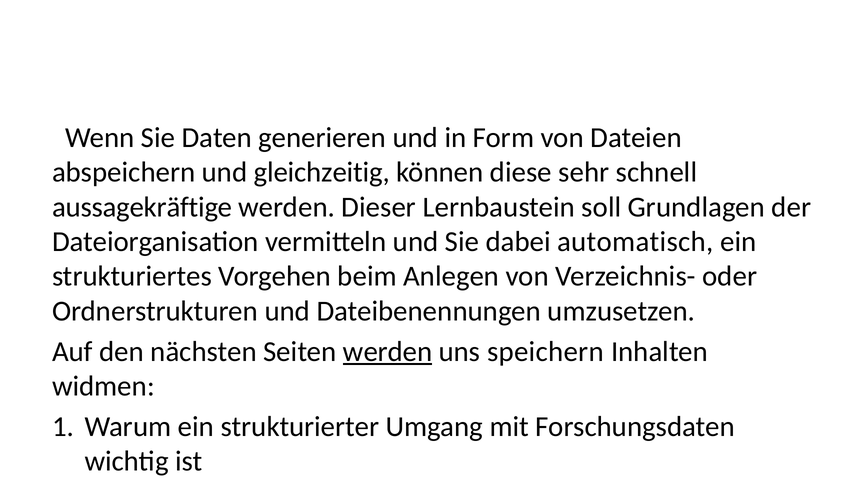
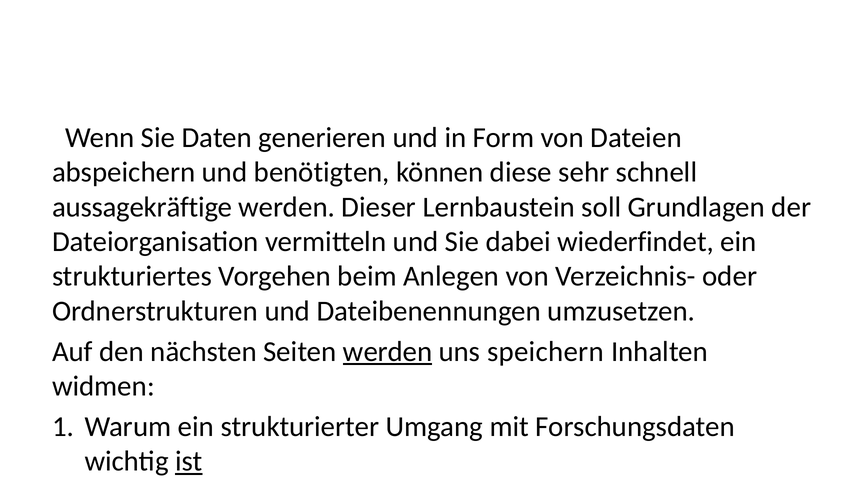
gleichzeitig: gleichzeitig -> benötigten
dabei automatisch: automatisch -> wiederfindet
ist at (189, 461) underline: none -> present
